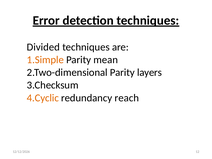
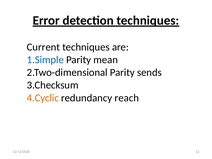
Divided: Divided -> Current
1.Simple colour: orange -> blue
layers: layers -> sends
